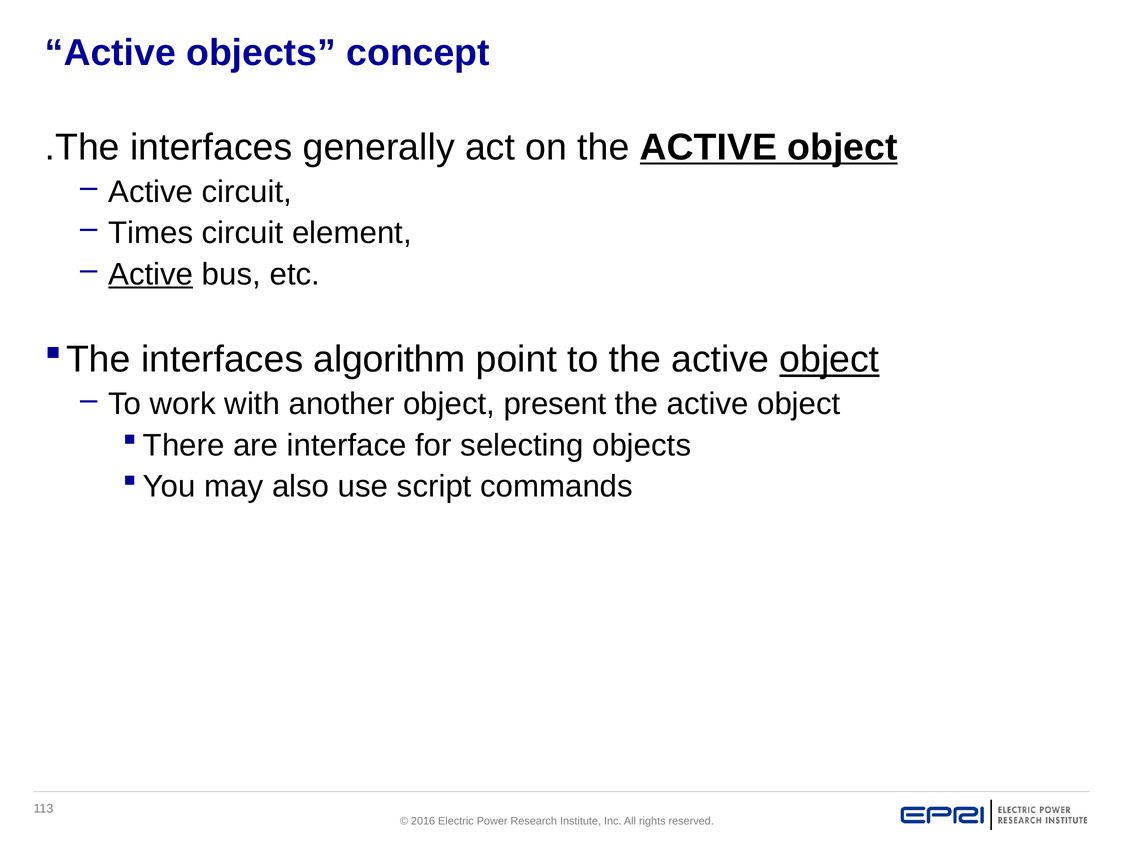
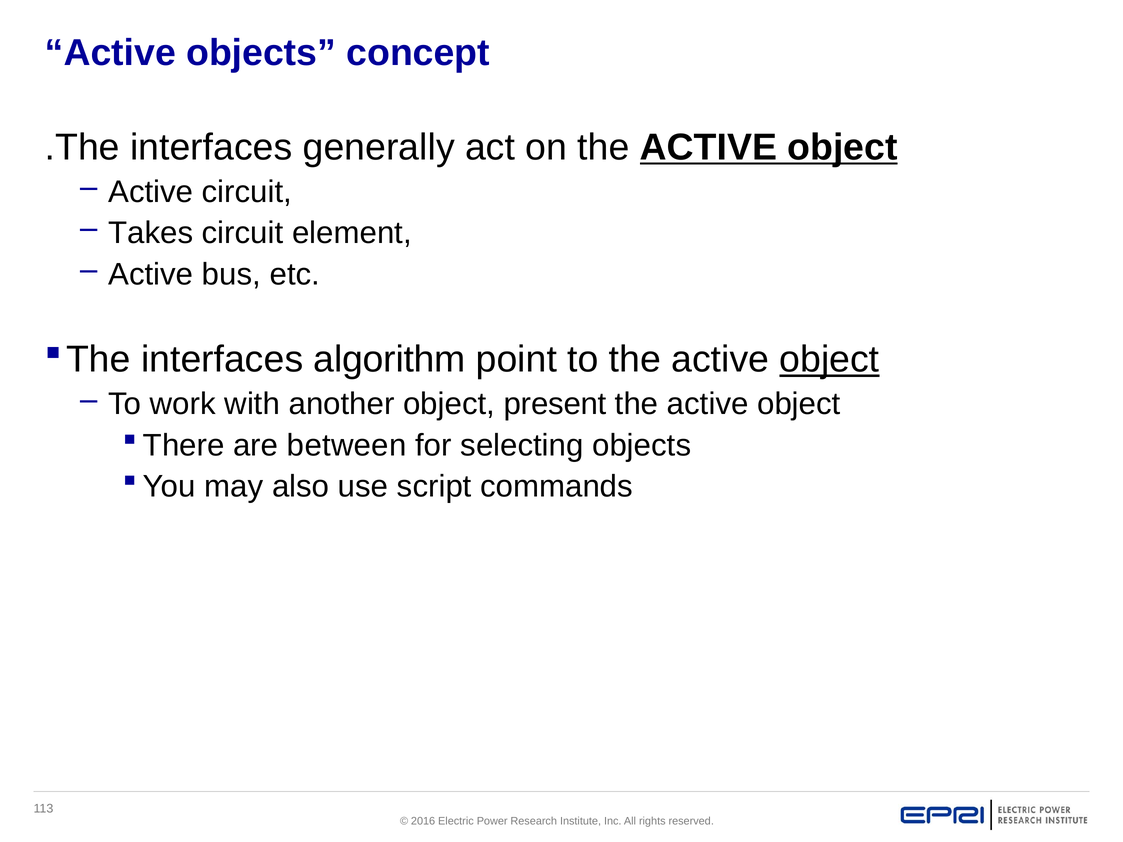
Times: Times -> Takes
Active at (151, 274) underline: present -> none
interface: interface -> between
